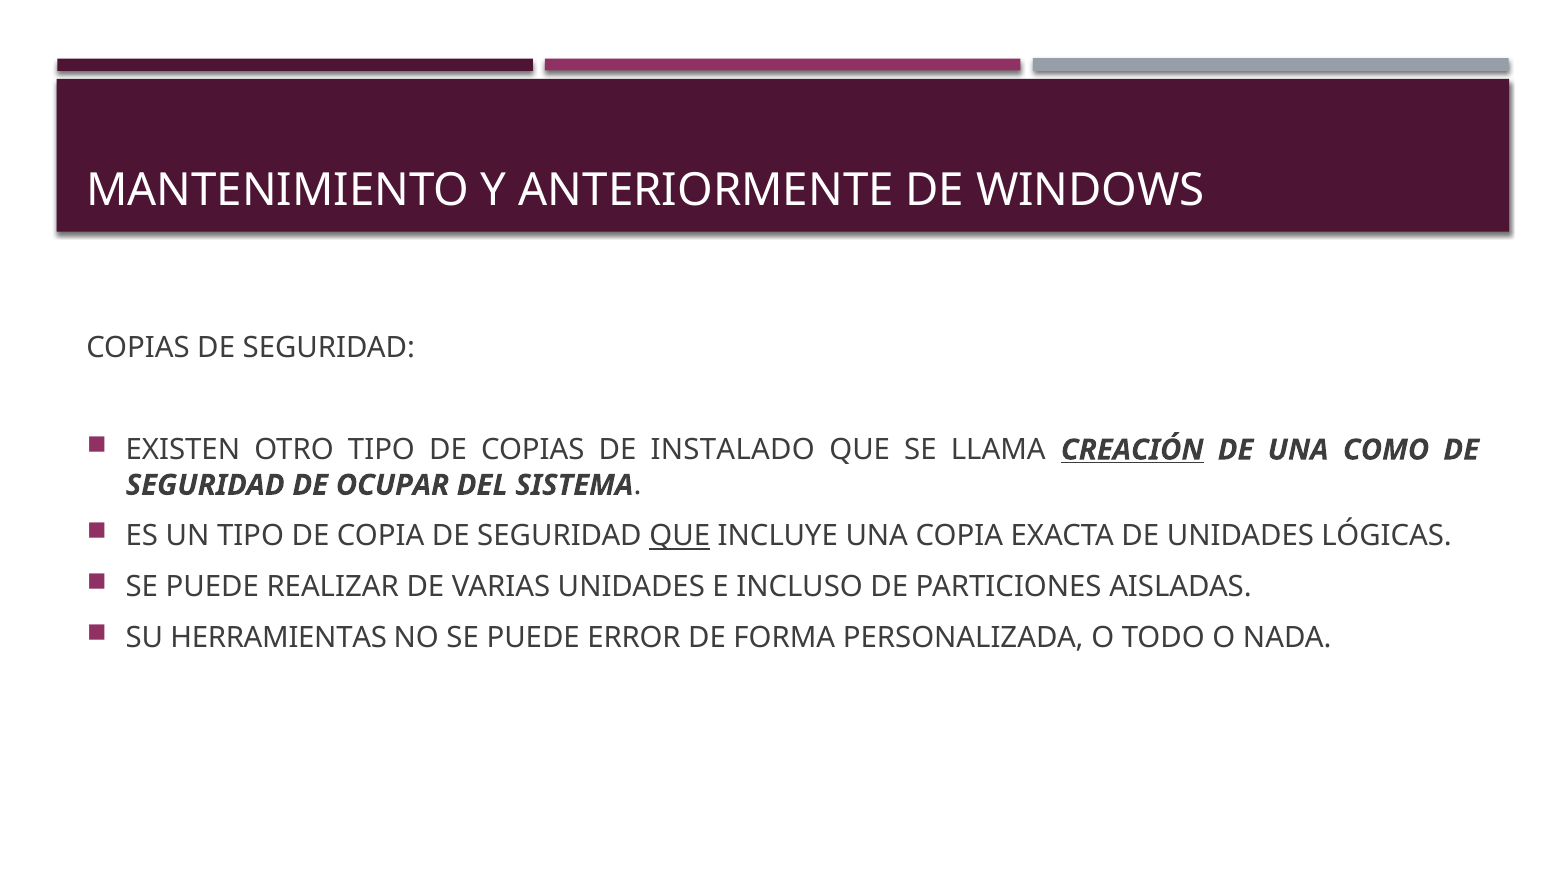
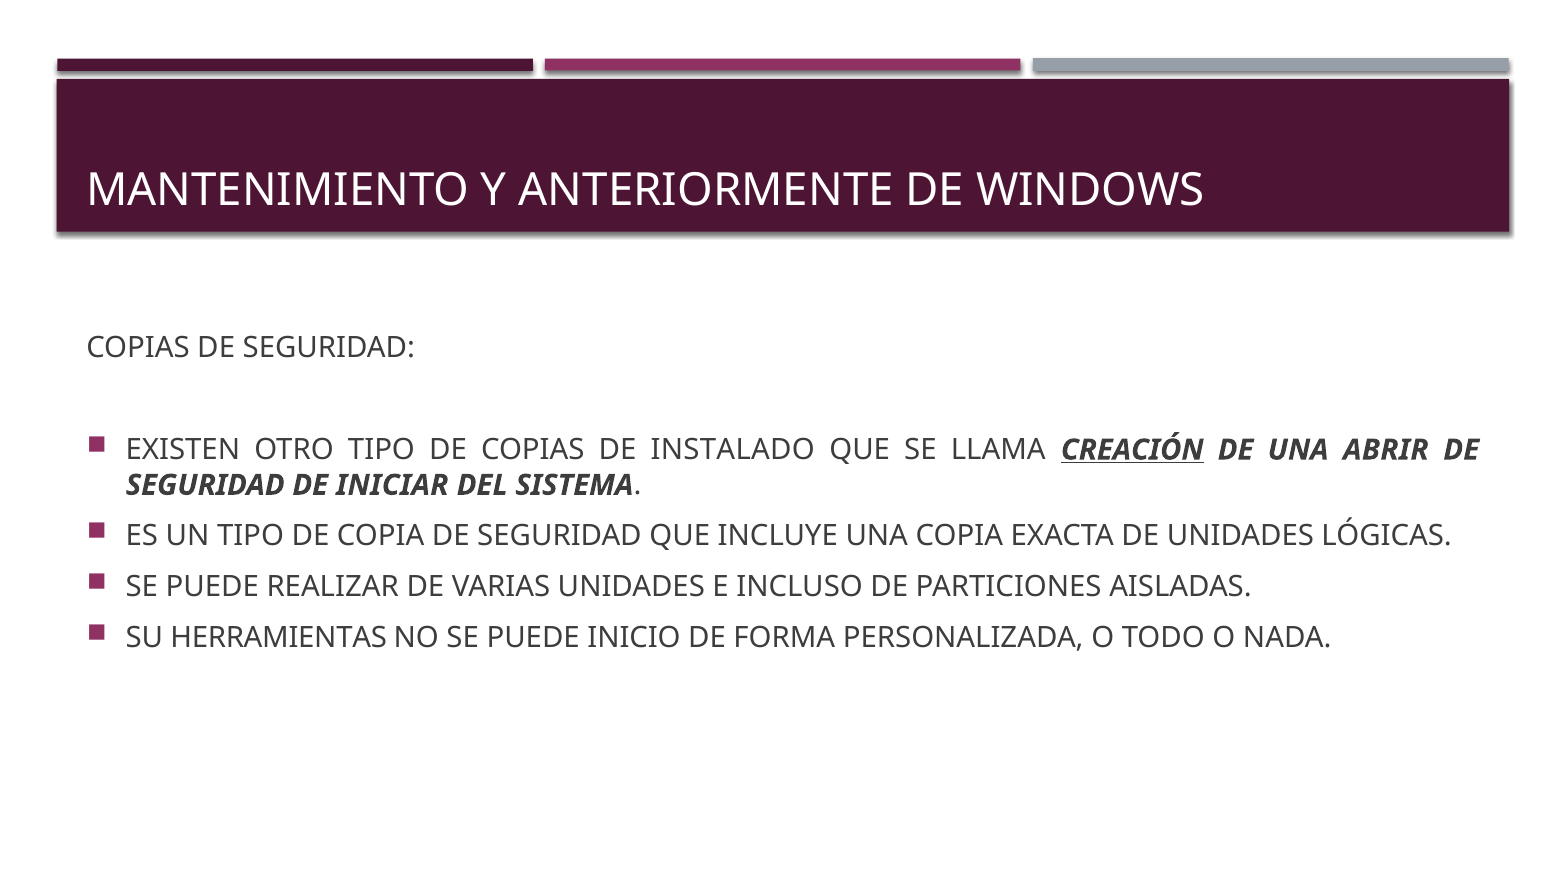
COMO: COMO -> ABRIR
OCUPAR: OCUPAR -> INICIAR
QUE at (680, 536) underline: present -> none
ERROR: ERROR -> INICIO
